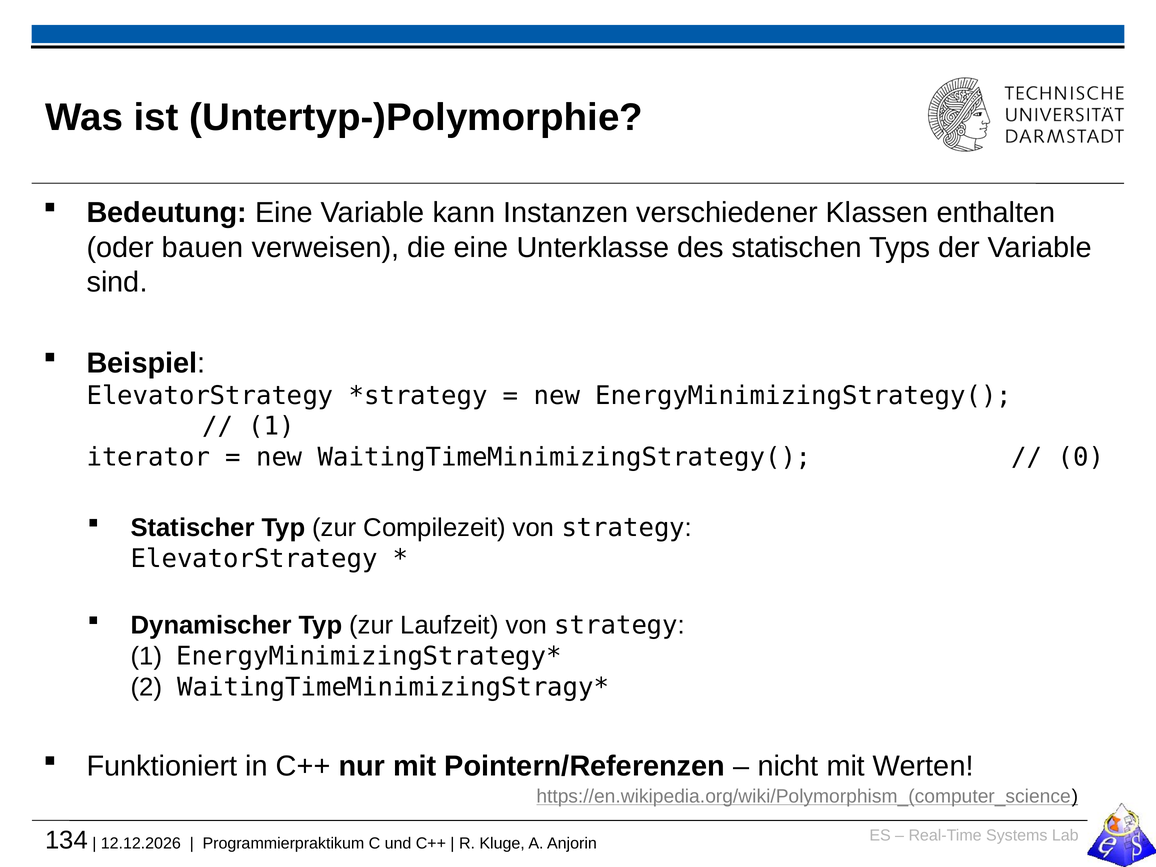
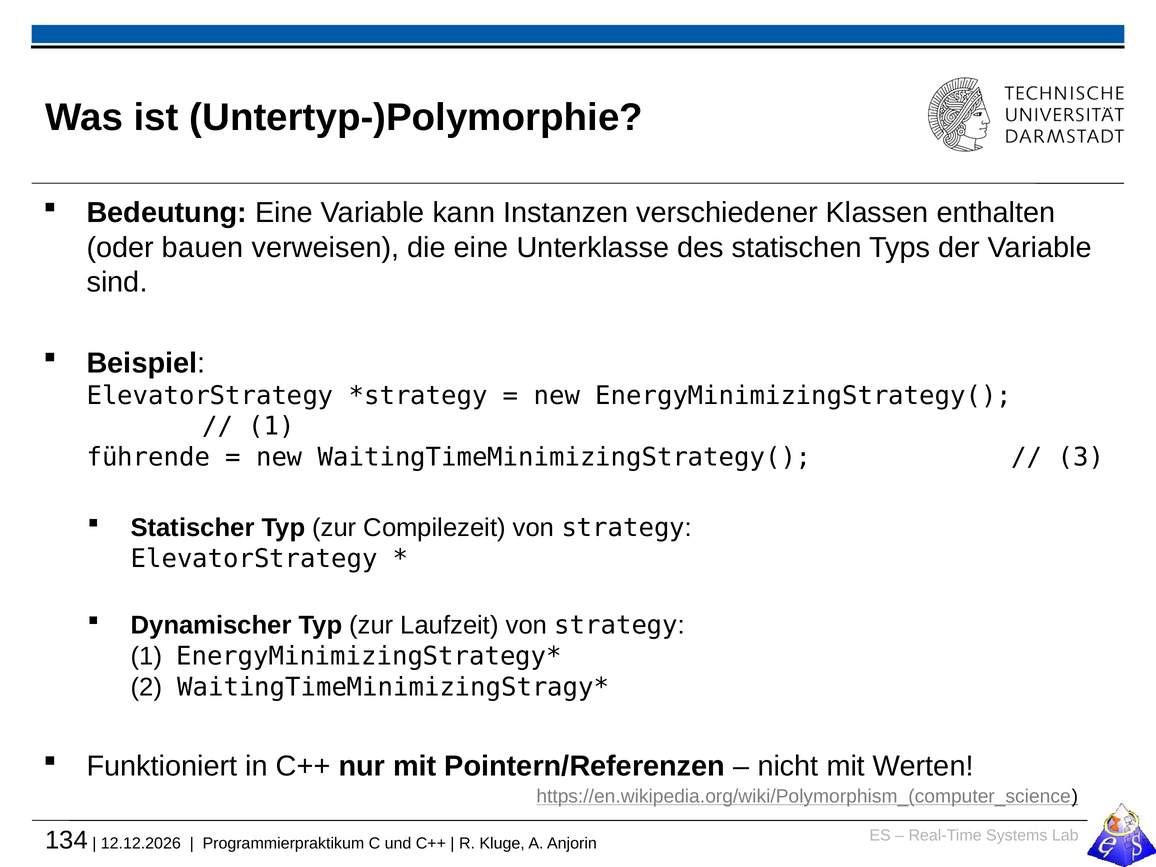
iterator: iterator -> führende
0: 0 -> 3
